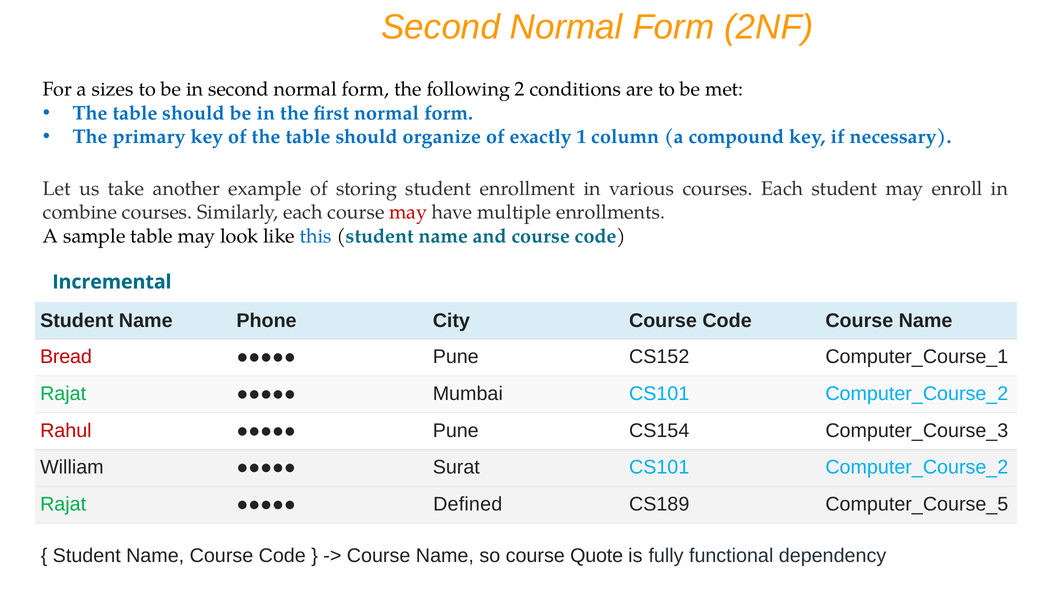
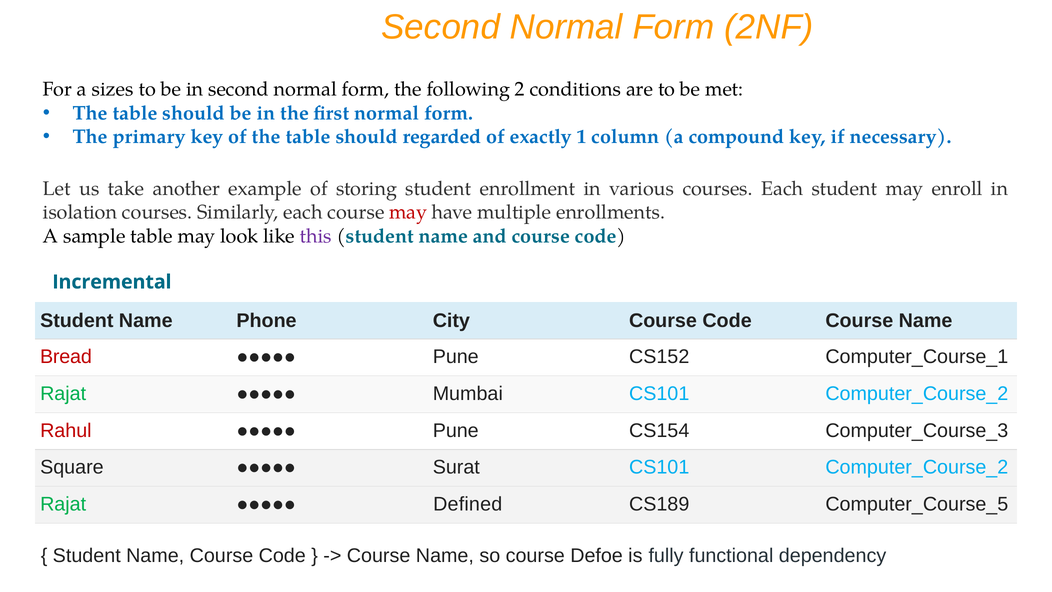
organize: organize -> regarded
combine: combine -> isolation
this colour: blue -> purple
William: William -> Square
Quote: Quote -> Defoe
